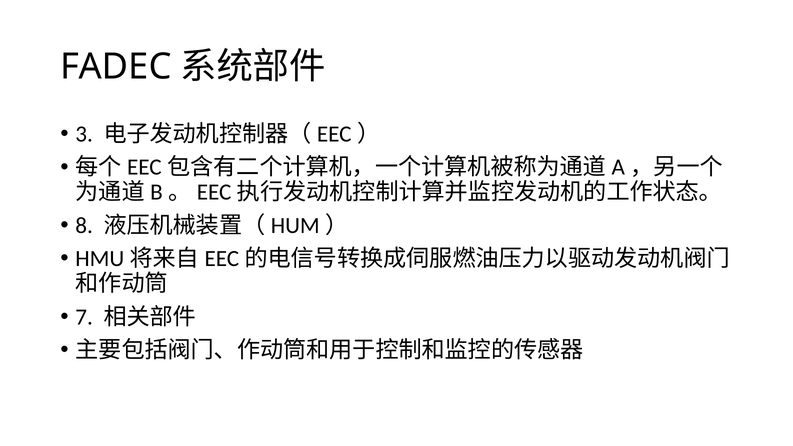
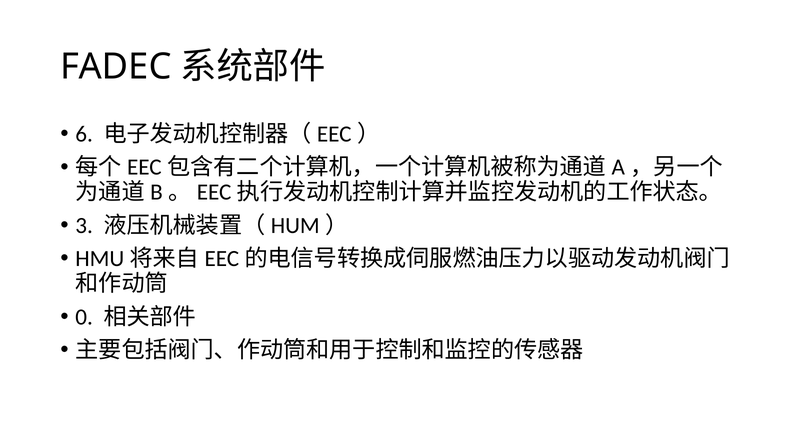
3: 3 -> 6
8: 8 -> 3
7: 7 -> 0
